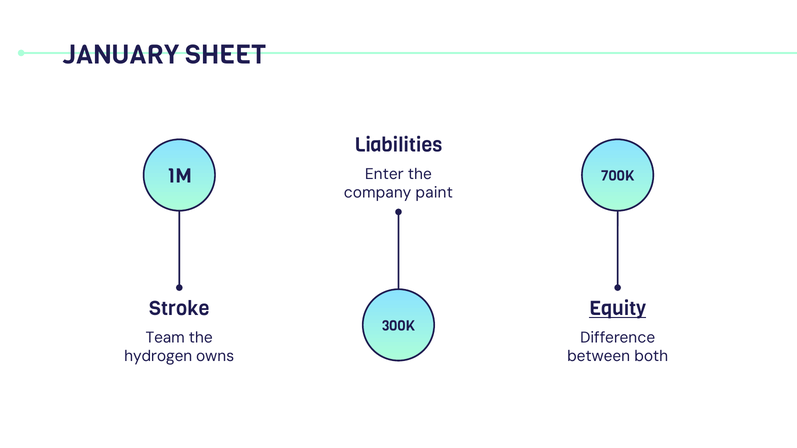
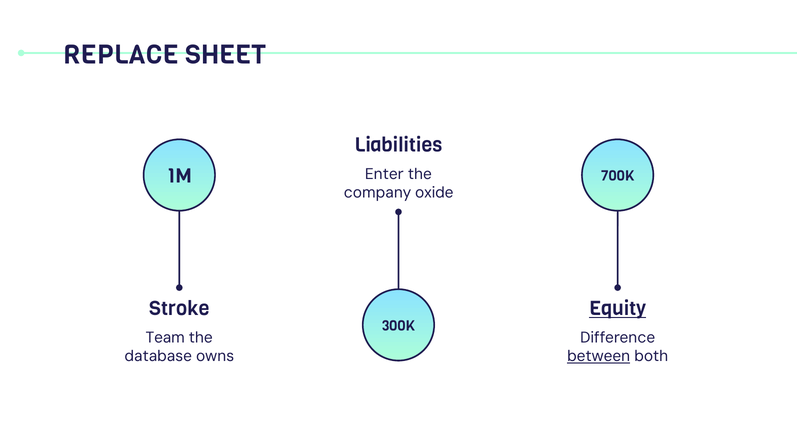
JANUARY: JANUARY -> REPLACE
paint: paint -> oxide
hydrogen: hydrogen -> database
between underline: none -> present
